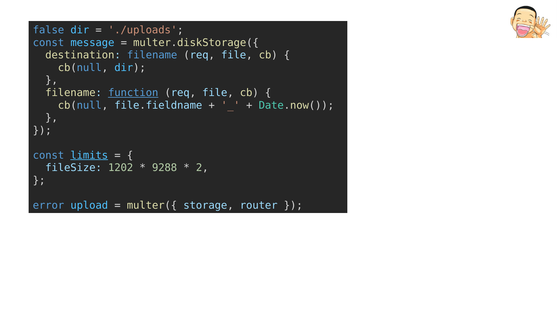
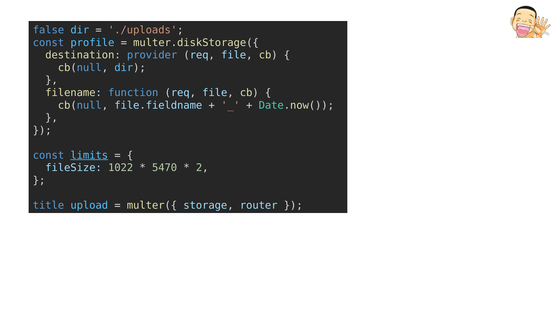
message: message -> profile
destination filename: filename -> provider
function underline: present -> none
1202: 1202 -> 1022
9288: 9288 -> 5470
error: error -> title
